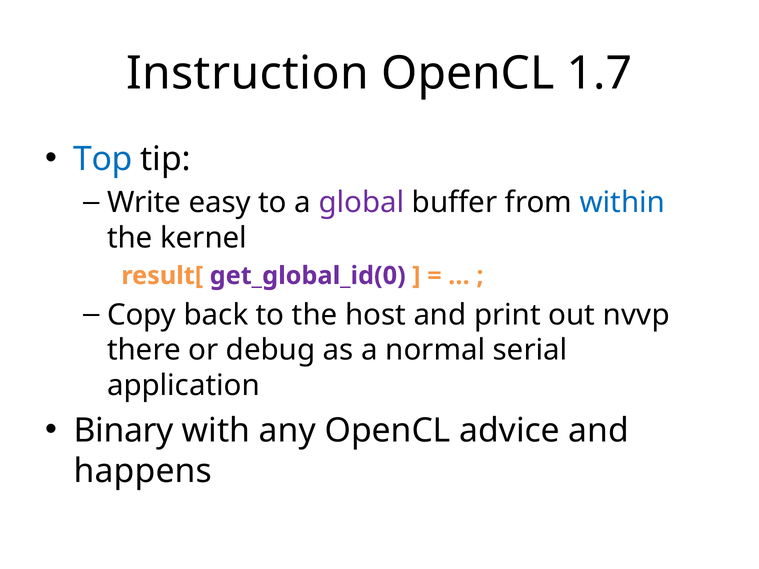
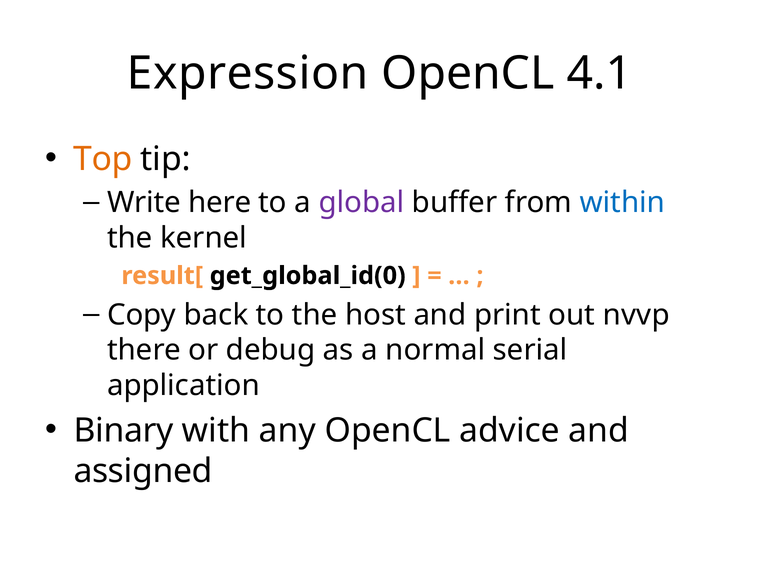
Instruction: Instruction -> Expression
1.7: 1.7 -> 4.1
Top colour: blue -> orange
easy: easy -> here
get_global_id(0 colour: purple -> black
happens: happens -> assigned
